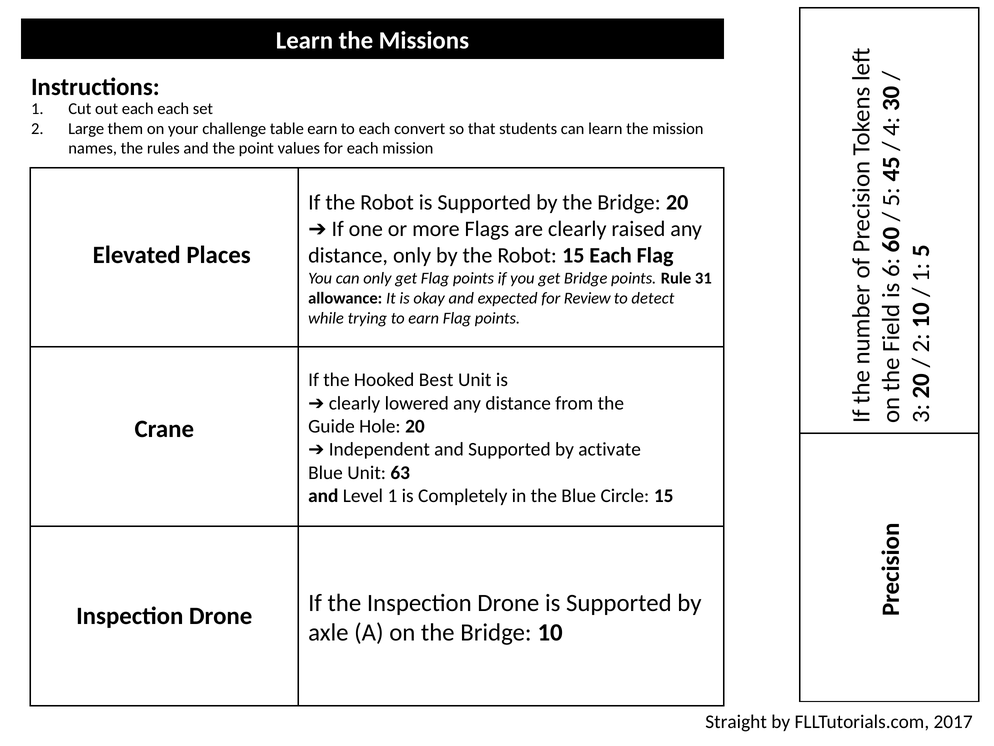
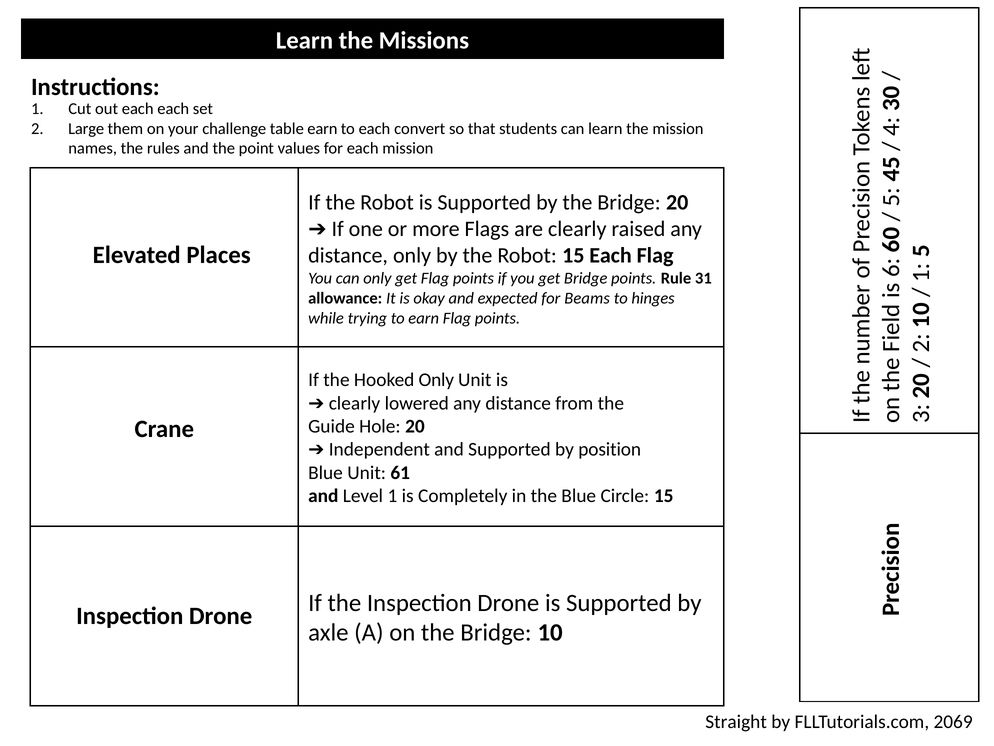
Review: Review -> Beams
detect: detect -> hinges
Hooked Best: Best -> Only
activate: activate -> position
63: 63 -> 61
2017: 2017 -> 2069
